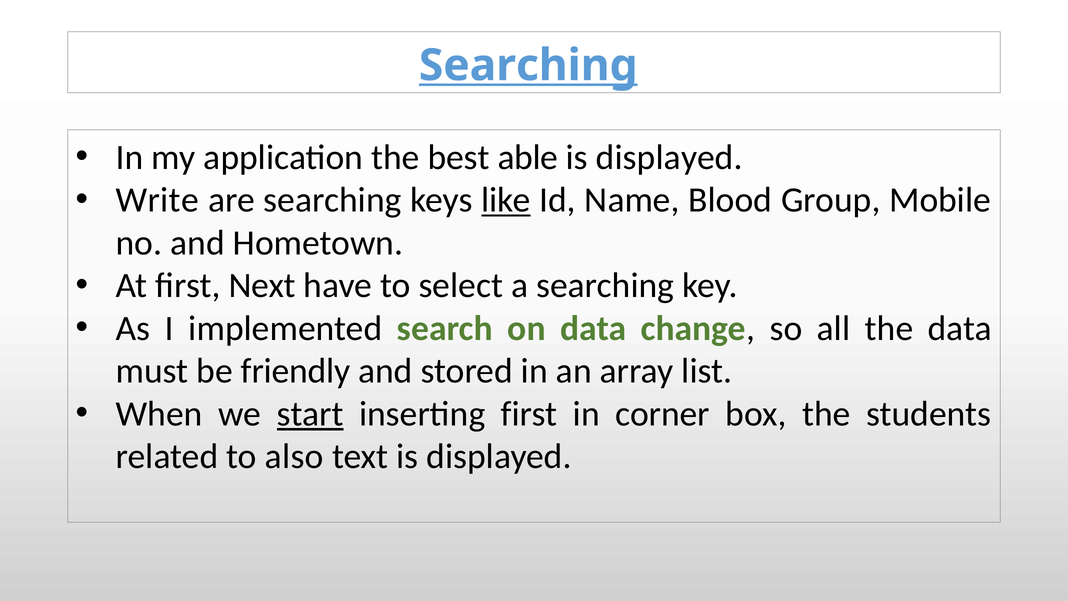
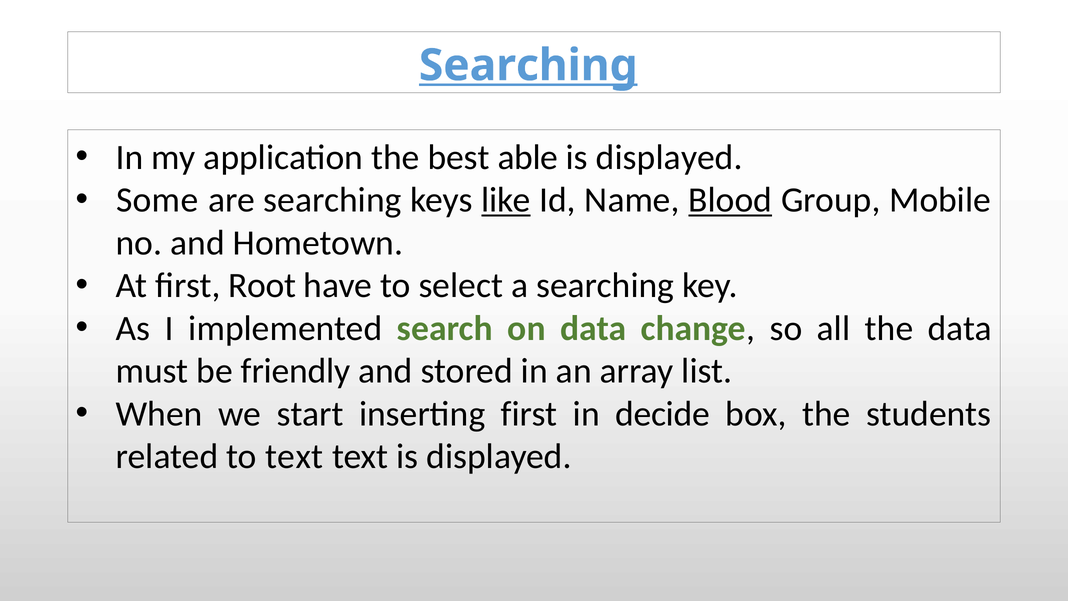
Write: Write -> Some
Blood underline: none -> present
Next: Next -> Root
start underline: present -> none
corner: corner -> decide
to also: also -> text
